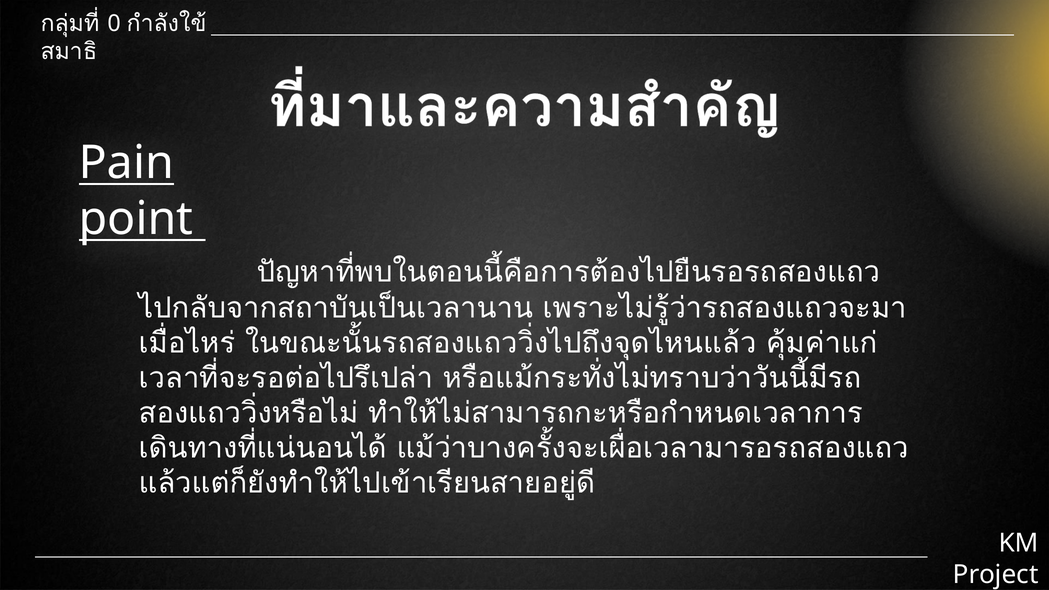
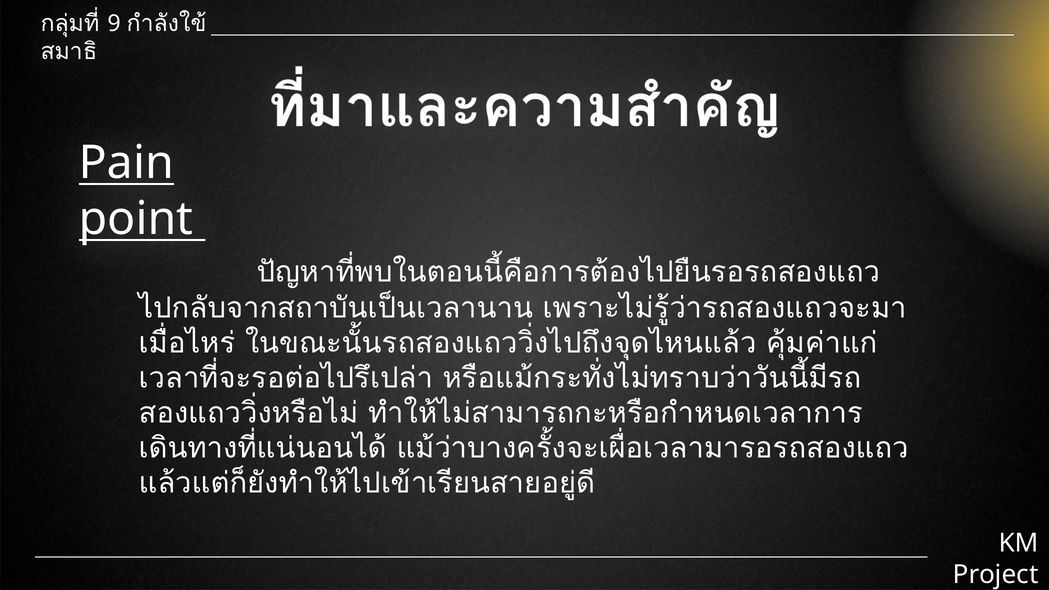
0: 0 -> 9
